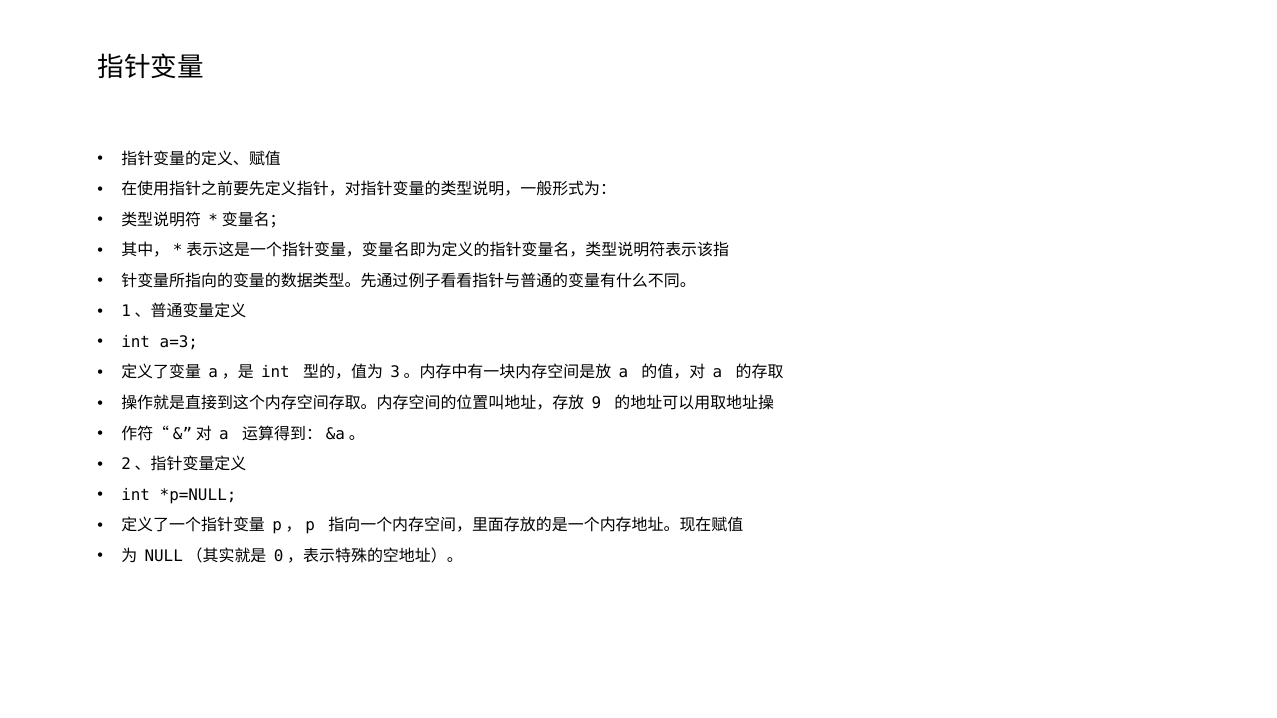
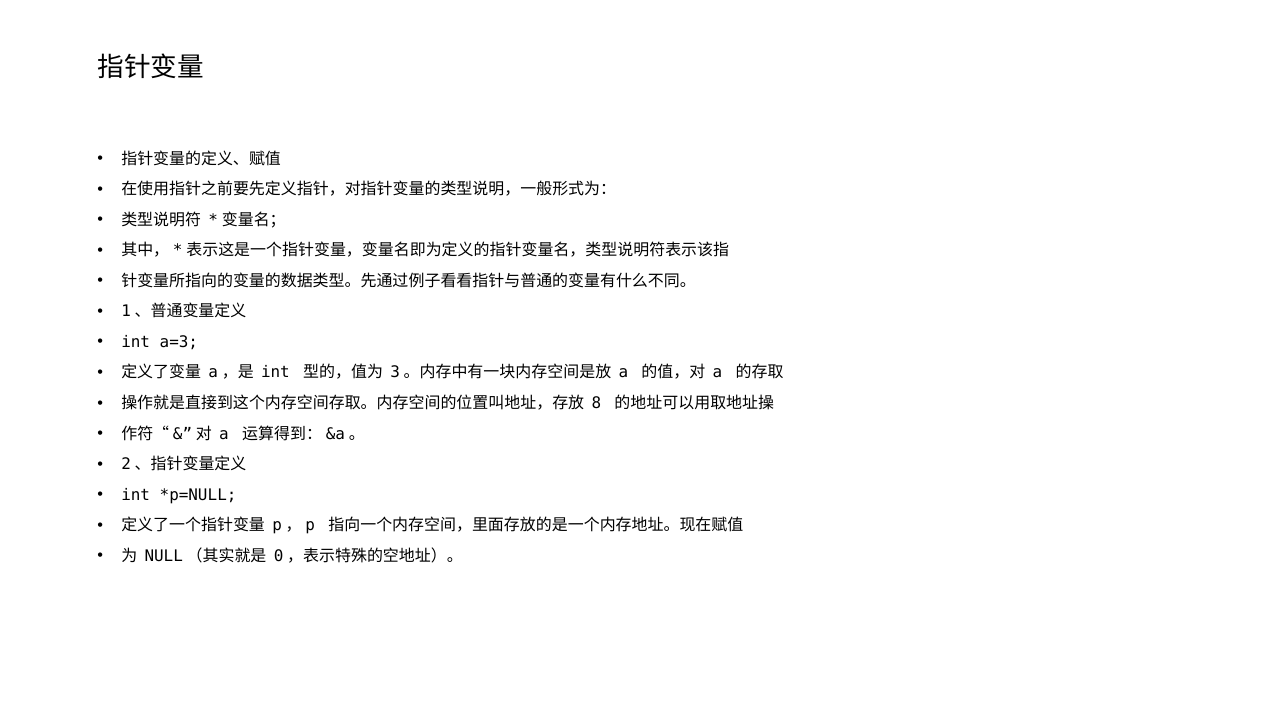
9: 9 -> 8
